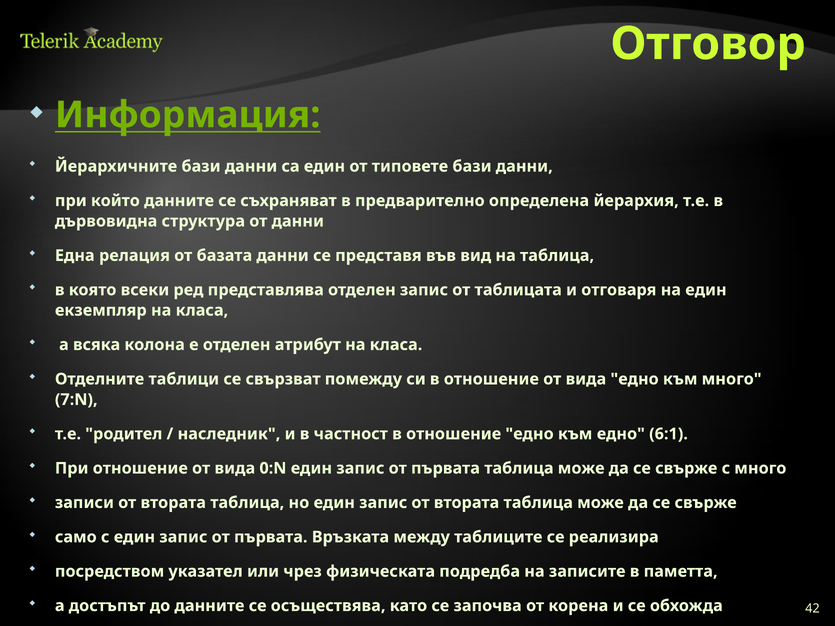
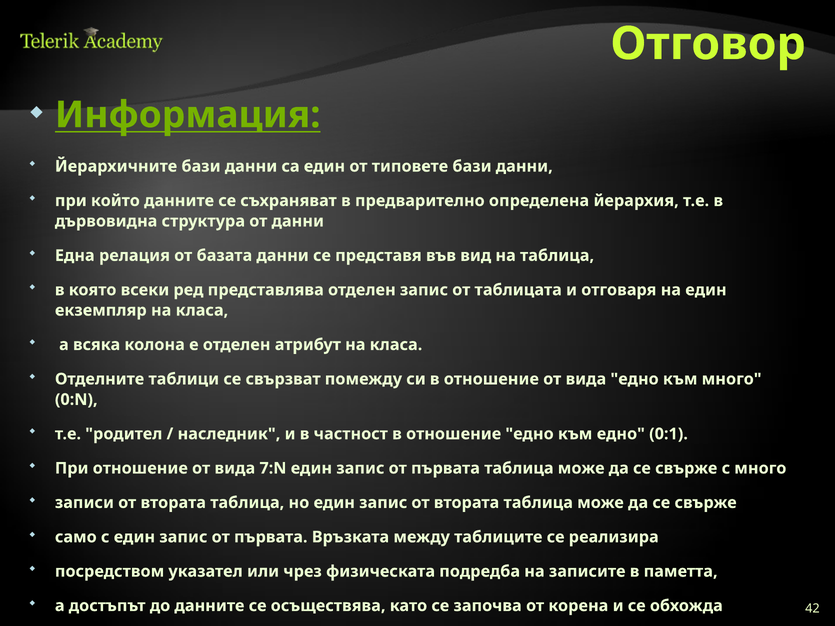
7:N: 7:N -> 0:N
6:1: 6:1 -> 0:1
0:N: 0:N -> 7:N
